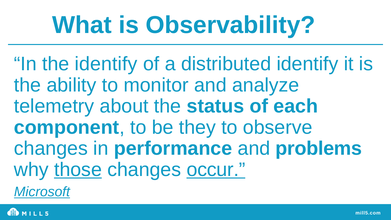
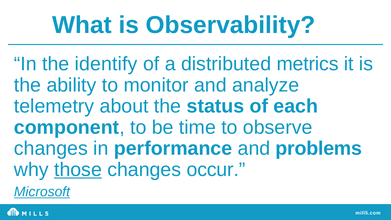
distributed identify: identify -> metrics
they: they -> time
occur underline: present -> none
